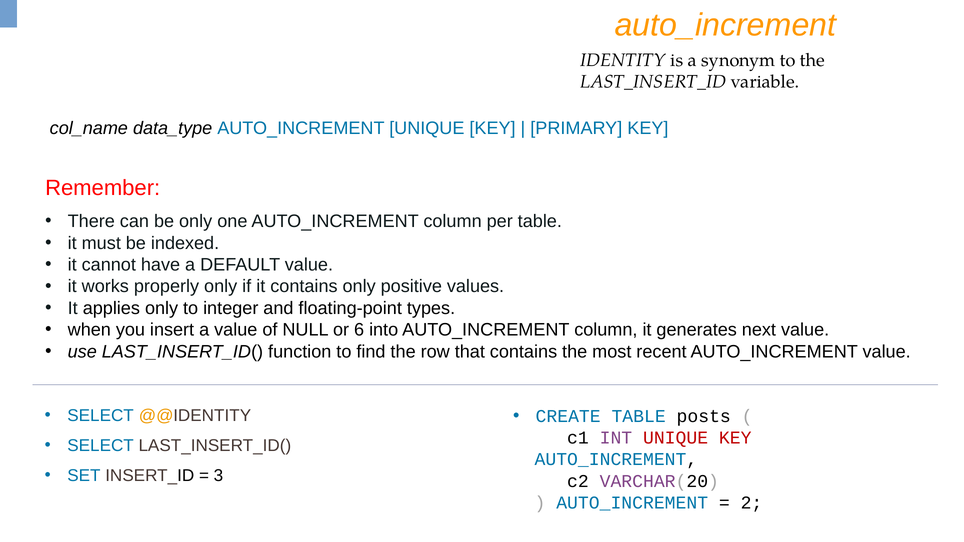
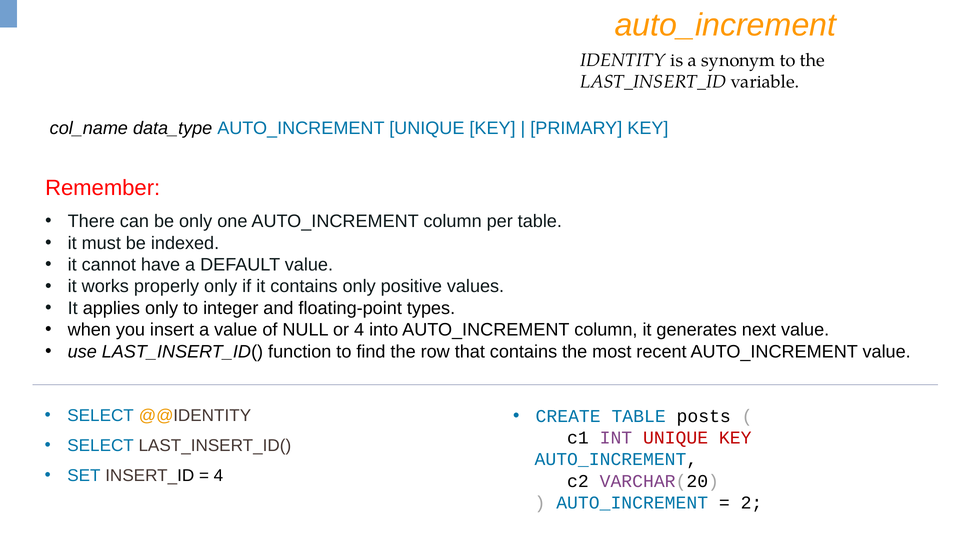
or 6: 6 -> 4
3 at (218, 476): 3 -> 4
